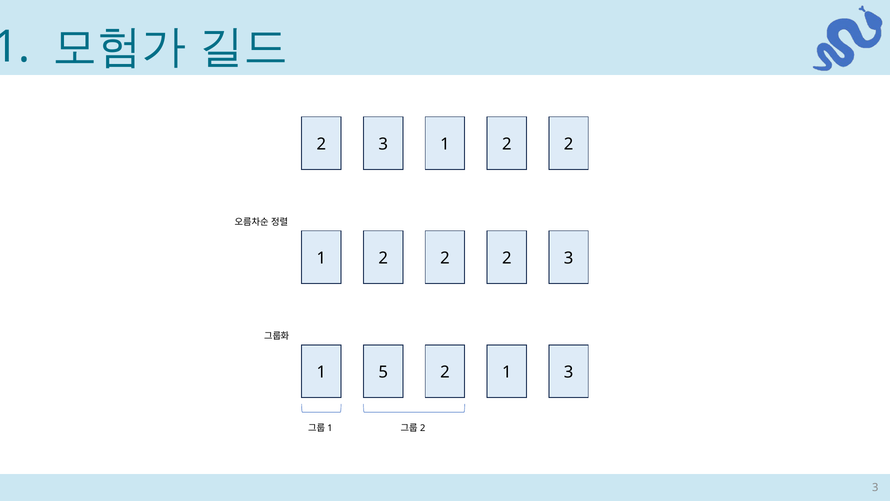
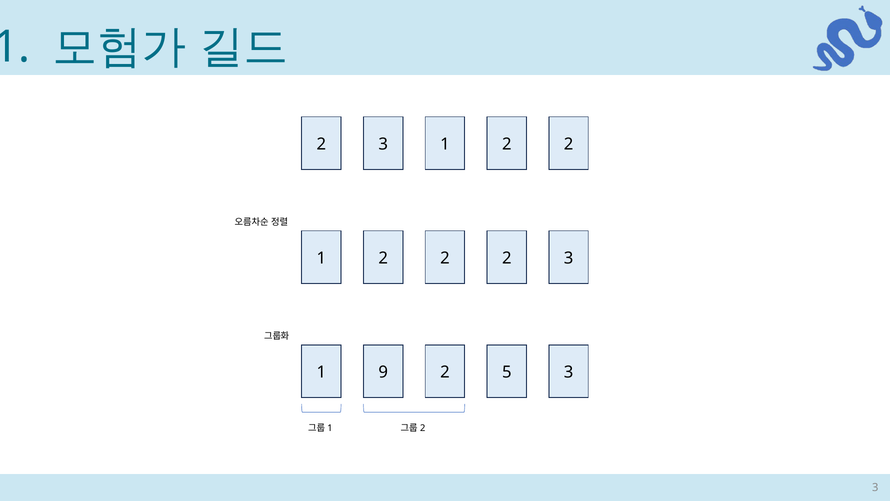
5: 5 -> 9
1 at (507, 372): 1 -> 5
